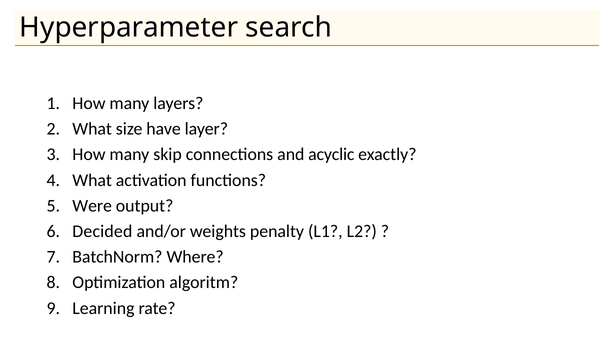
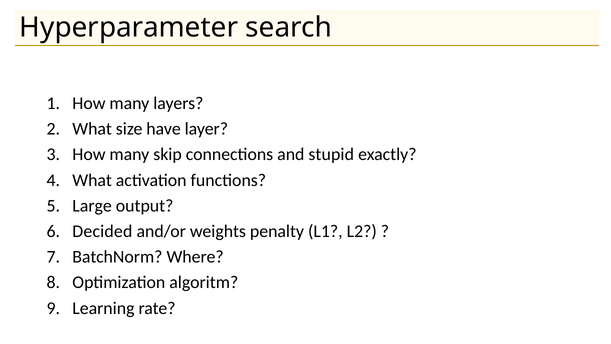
acyclic: acyclic -> stupid
Were: Were -> Large
